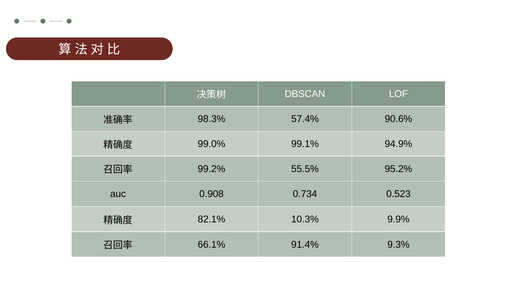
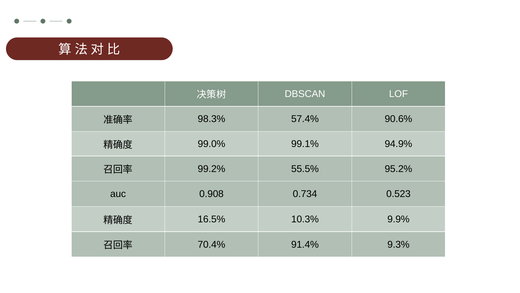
82.1%: 82.1% -> 16.5%
66.1%: 66.1% -> 70.4%
